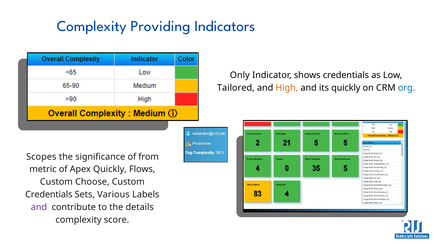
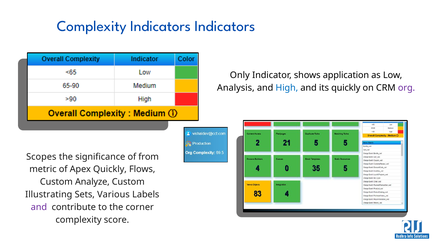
Complexity Providing: Providing -> Indicators
shows credentials: credentials -> application
Tailored: Tailored -> Analysis
High colour: orange -> blue
org colour: blue -> purple
Choose: Choose -> Analyze
Credentials at (49, 195): Credentials -> Illustrating
details: details -> corner
